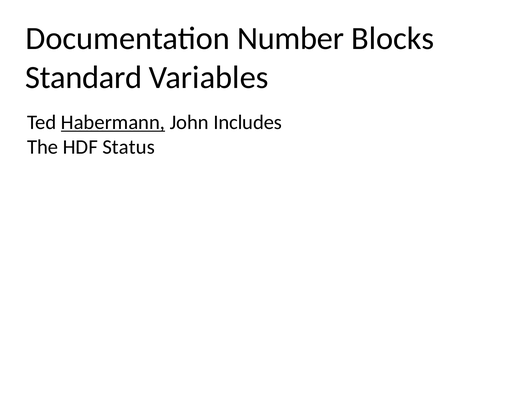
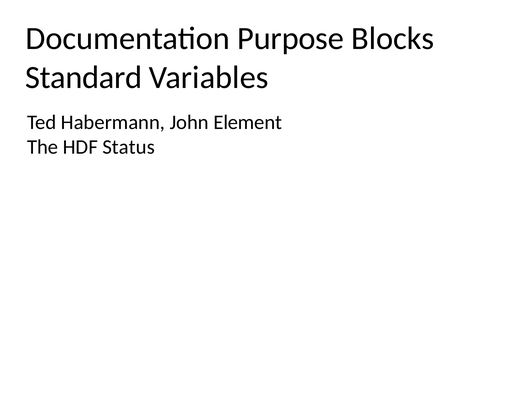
Number: Number -> Purpose
Habermann underline: present -> none
Includes: Includes -> Element
